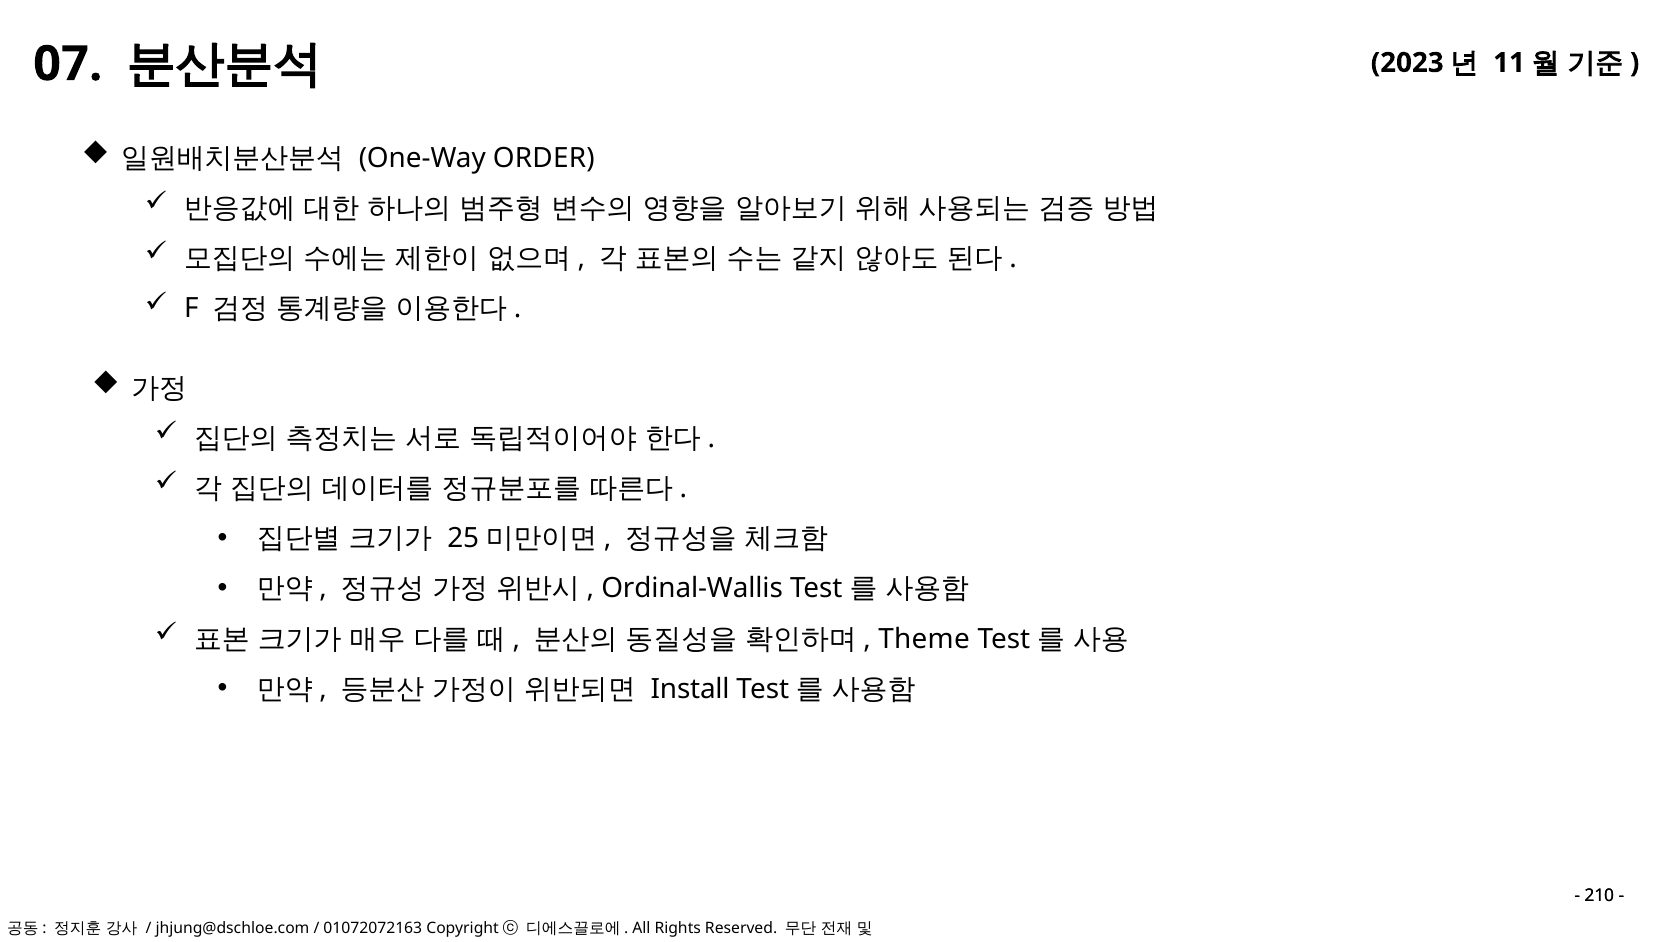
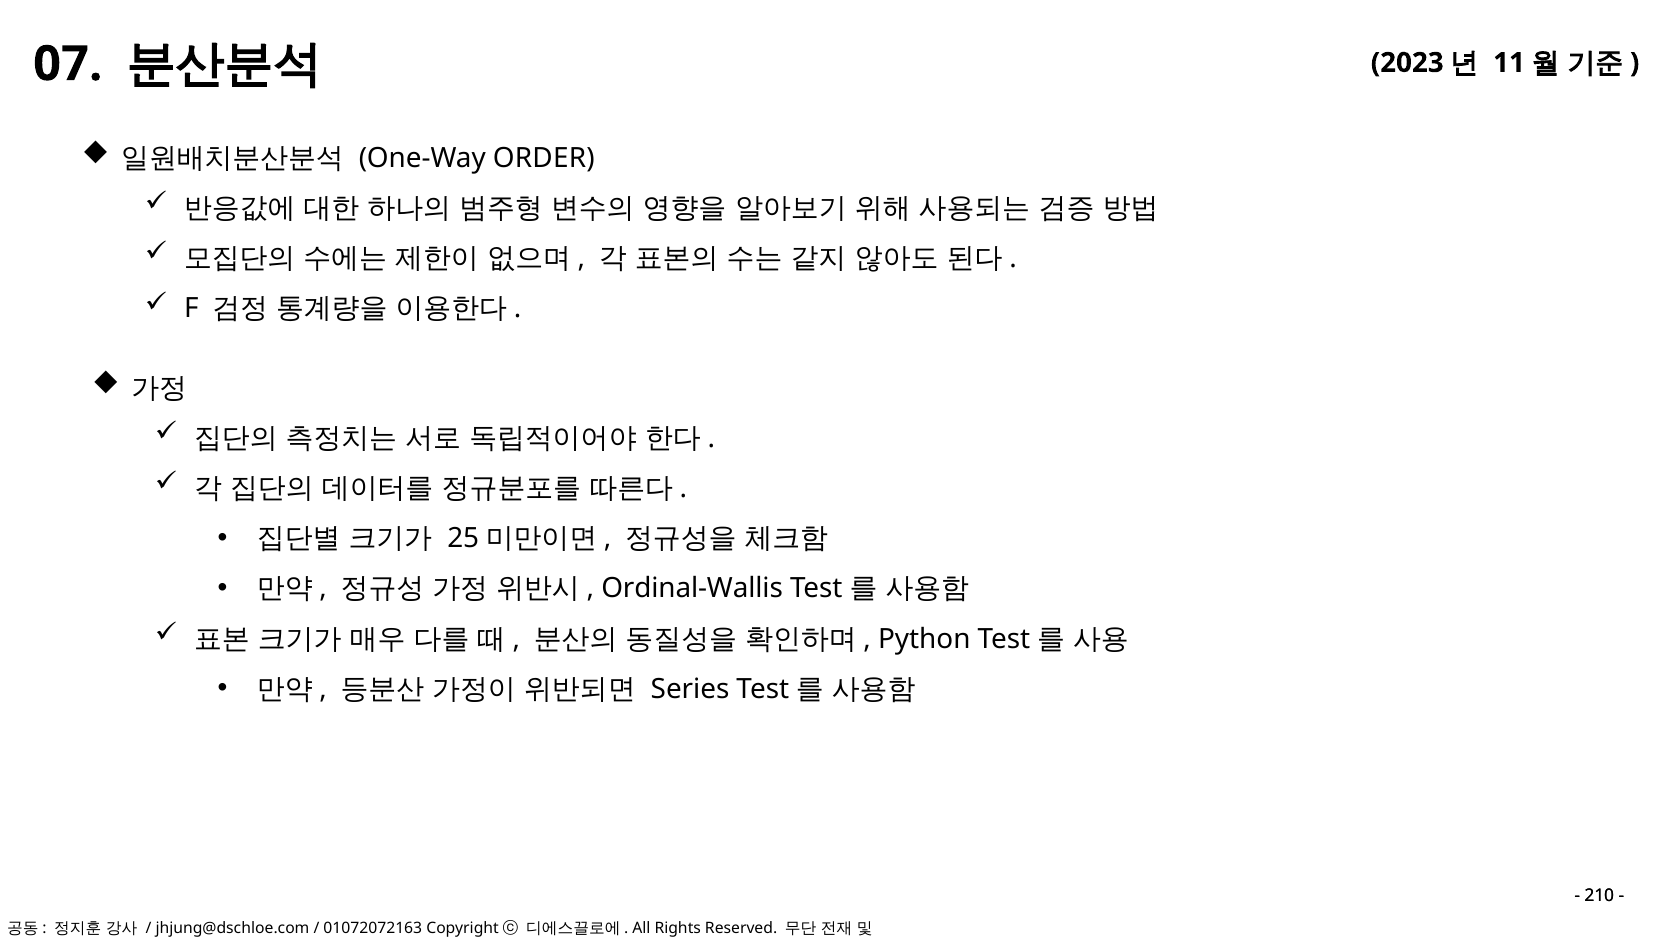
Theme: Theme -> Python
Install: Install -> Series
